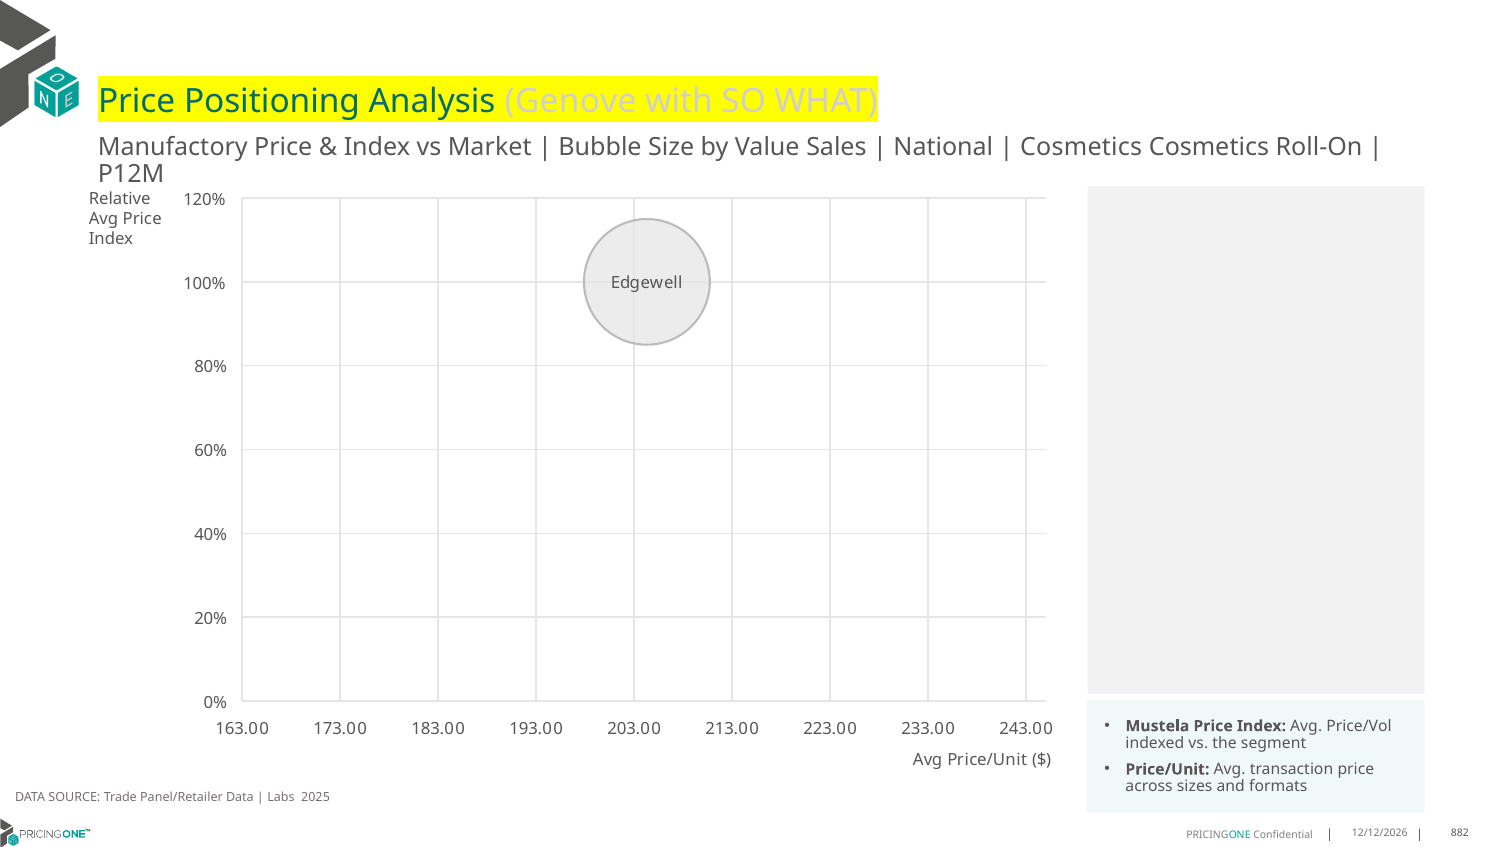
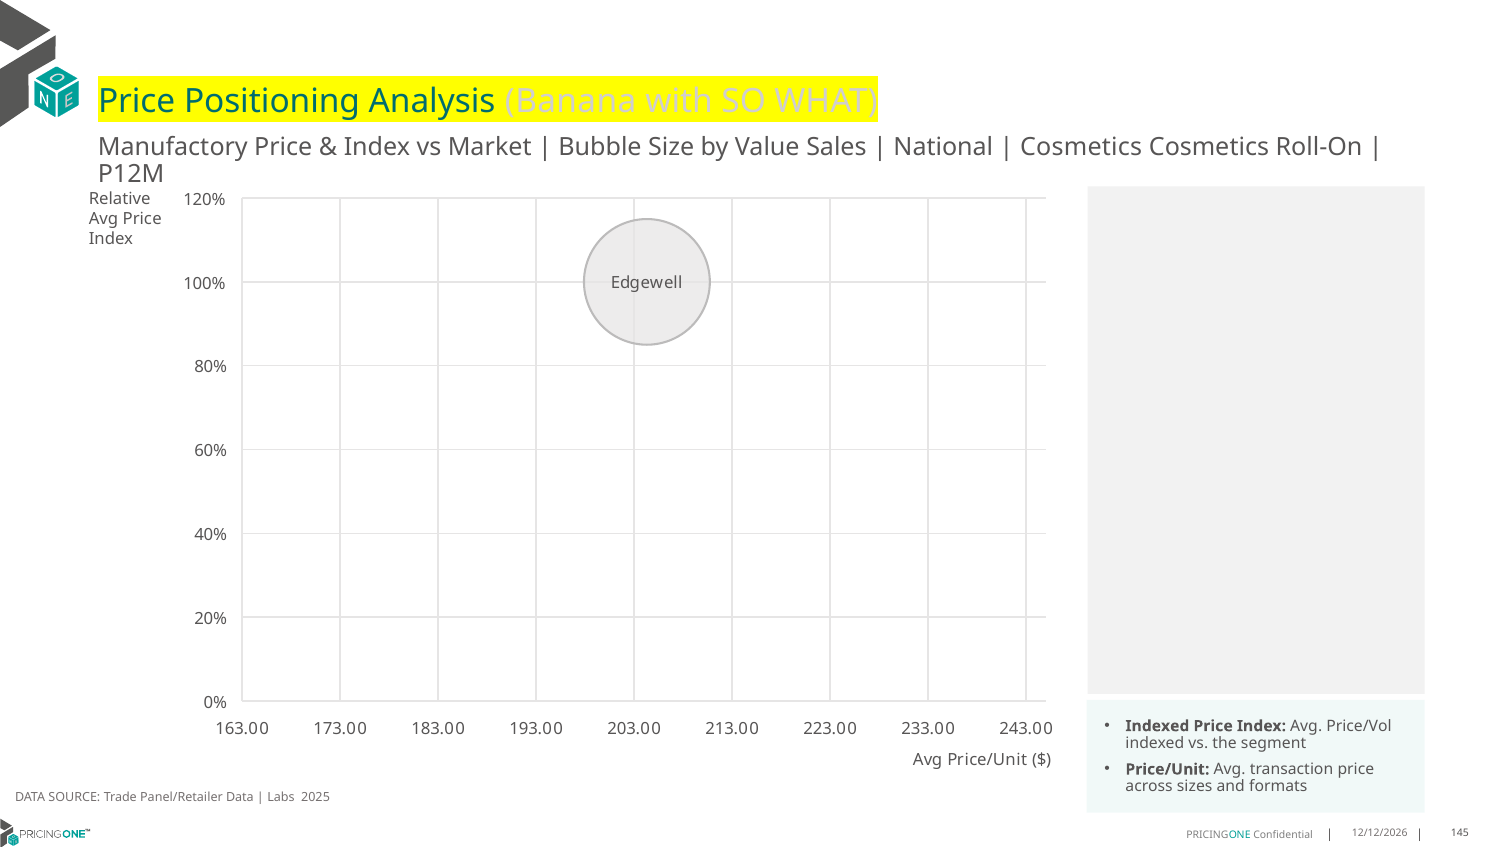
Genove: Genove -> Banana
Mustela at (1157, 726): Mustela -> Indexed
882: 882 -> 145
